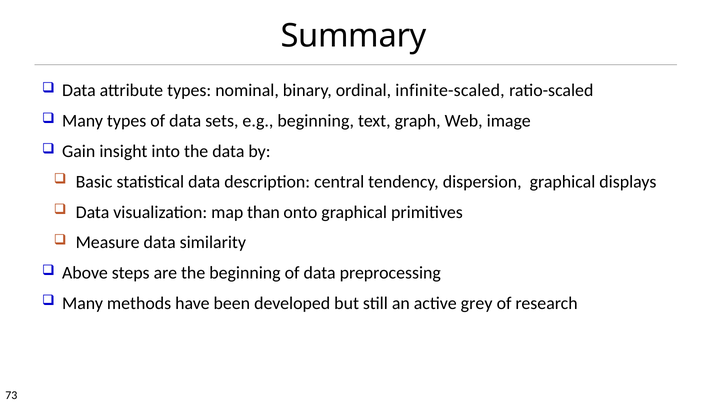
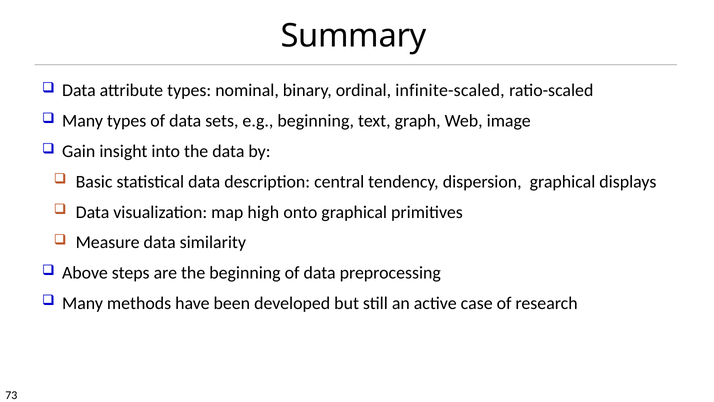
than: than -> high
grey: grey -> case
